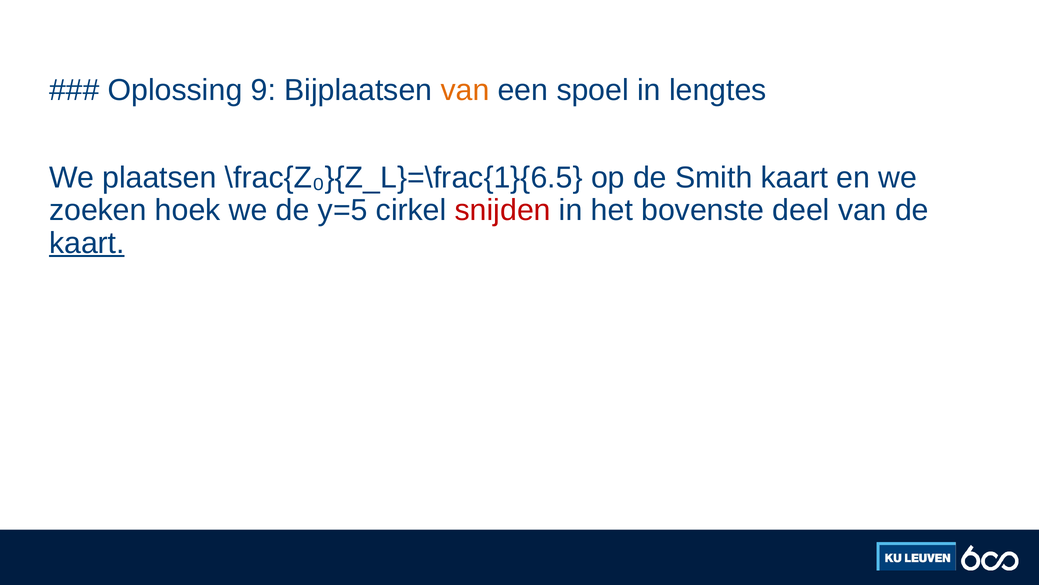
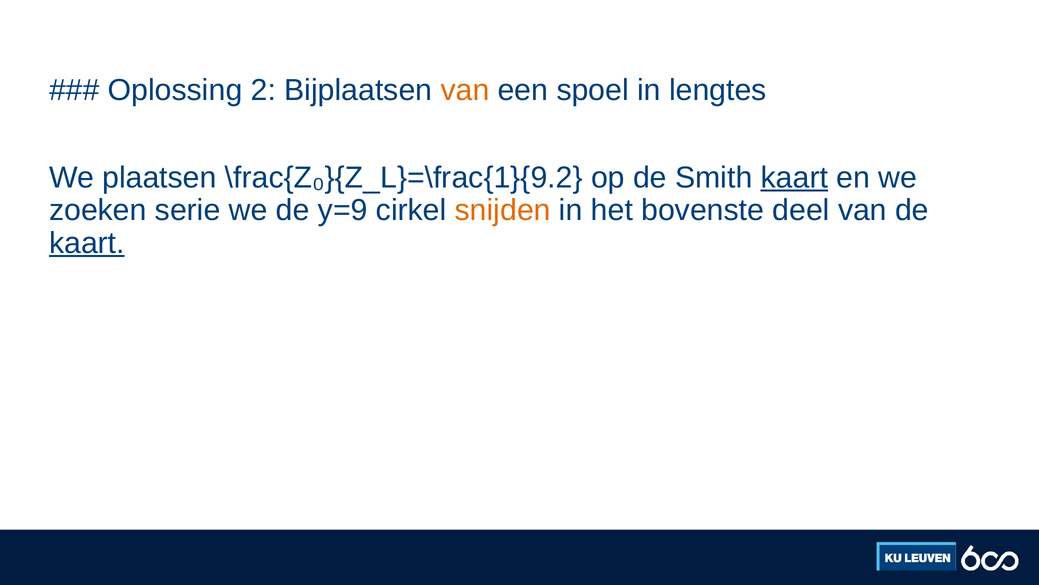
9: 9 -> 2
\frac{Z₀}{Z_L}=\frac{1}{6.5: \frac{Z₀}{Z_L}=\frac{1}{6.5 -> \frac{Z₀}{Z_L}=\frac{1}{9.2
kaart at (794, 177) underline: none -> present
hoek: hoek -> serie
y=5: y=5 -> y=9
snijden colour: red -> orange
